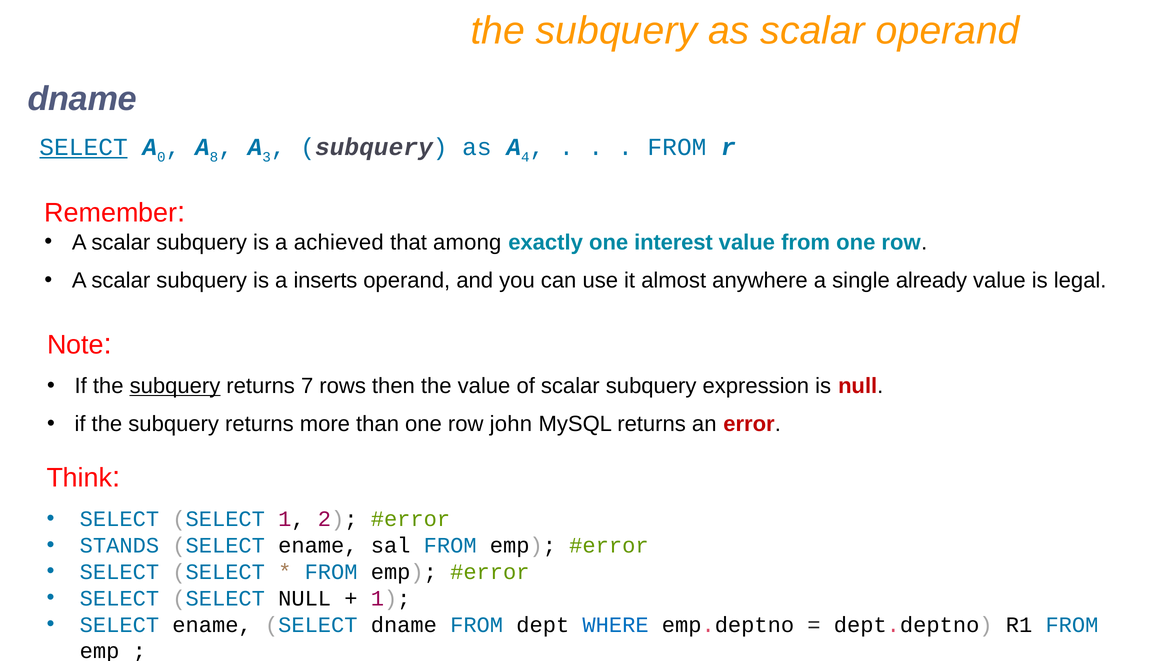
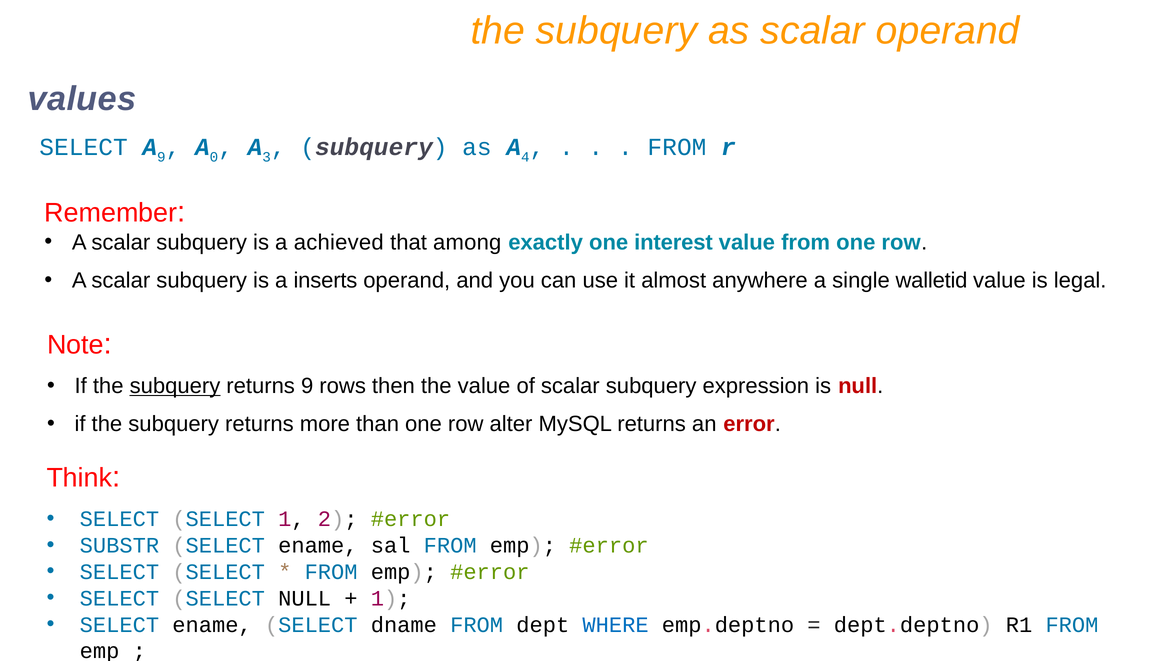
dname at (82, 99): dname -> values
SELECT at (84, 147) underline: present -> none
A 0: 0 -> 9
8: 8 -> 0
already: already -> walletid
returns 7: 7 -> 9
john: john -> alter
STANDS: STANDS -> SUBSTR
